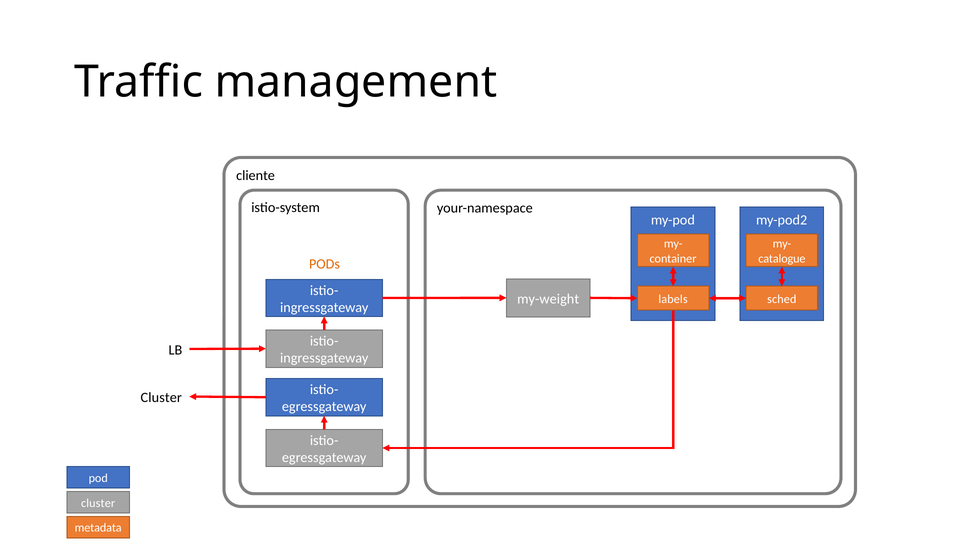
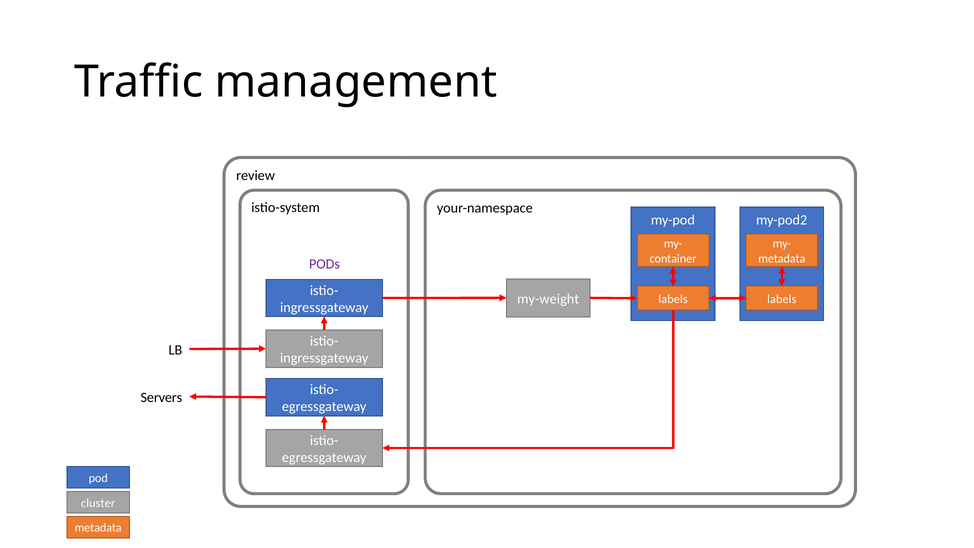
cliente: cliente -> review
catalogue at (782, 259): catalogue -> metadata
PODs colour: orange -> purple
sched at (782, 299): sched -> labels
Cluster at (161, 397): Cluster -> Servers
